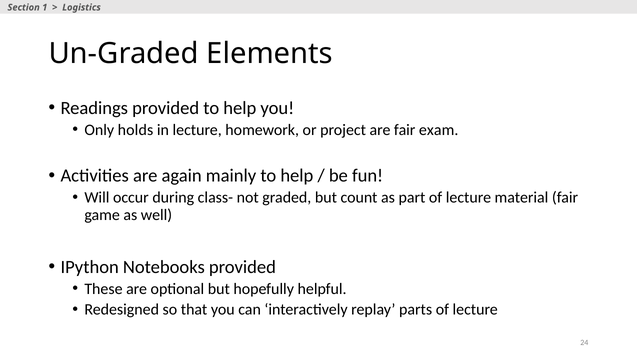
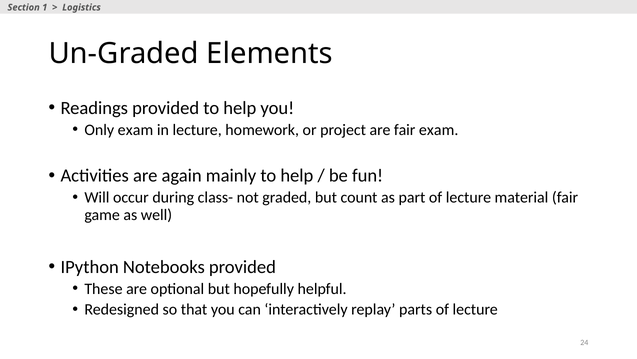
Only holds: holds -> exam
